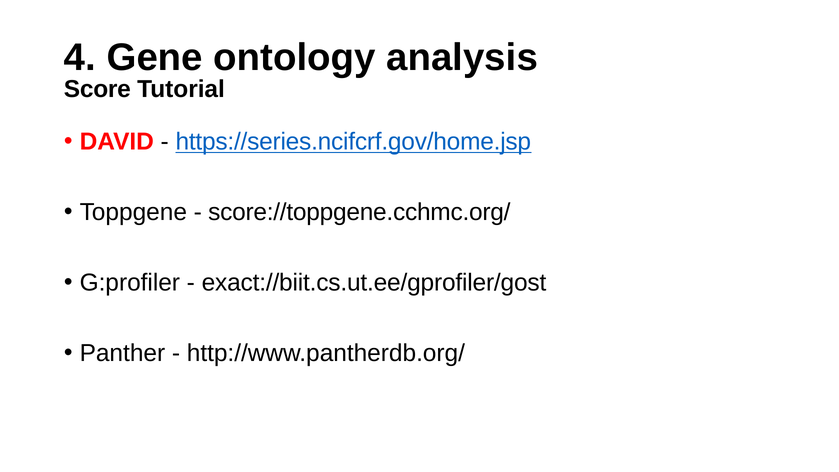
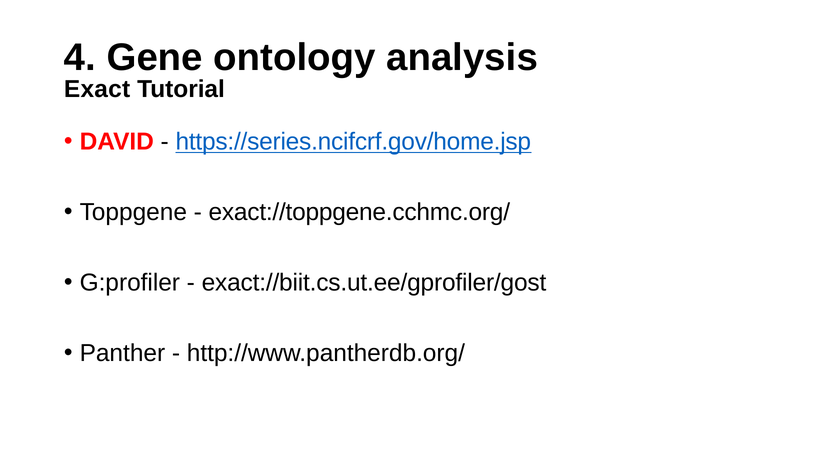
Score: Score -> Exact
score://toppgene.cchmc.org/: score://toppgene.cchmc.org/ -> exact://toppgene.cchmc.org/
